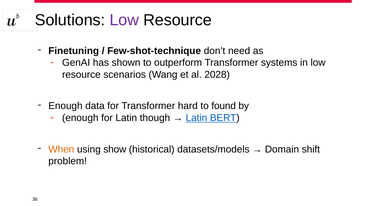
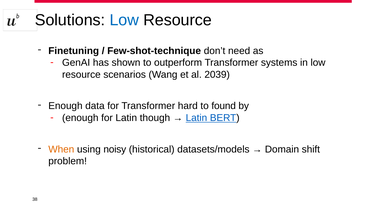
Low at (124, 20) colour: purple -> blue
2028: 2028 -> 2039
show: show -> noisy
